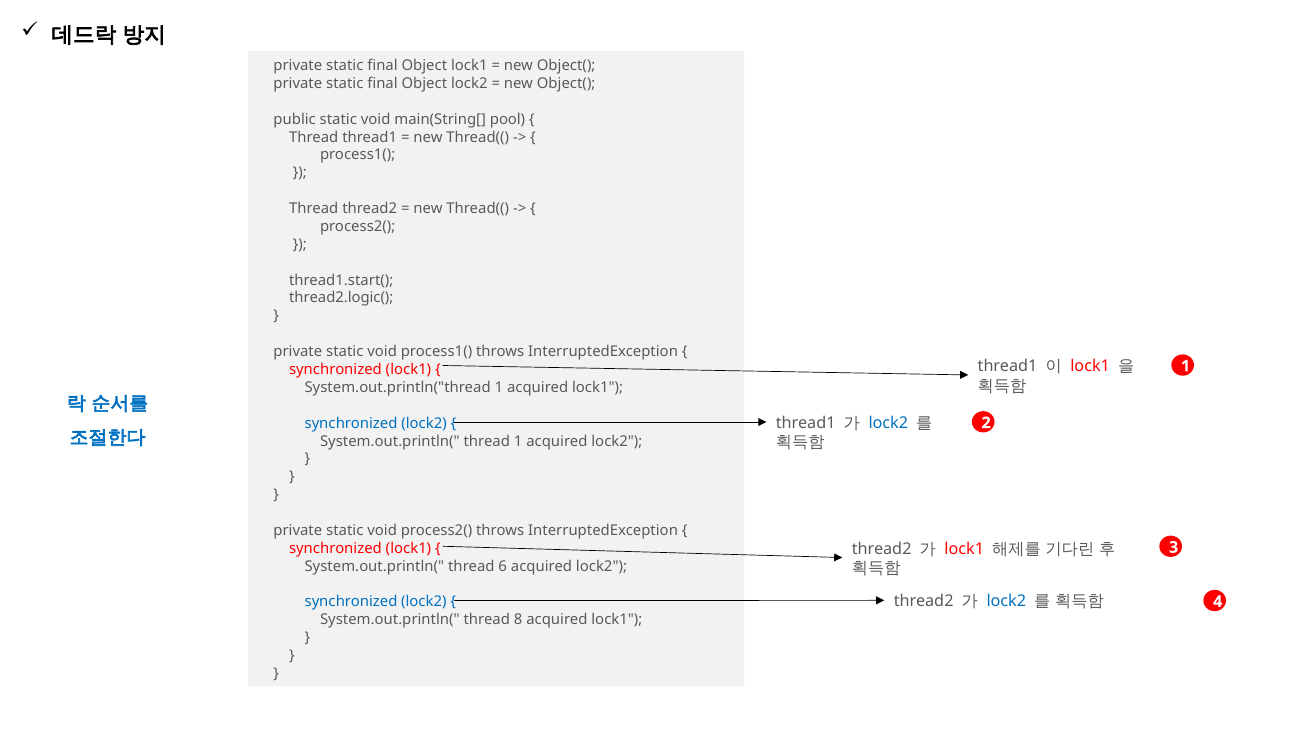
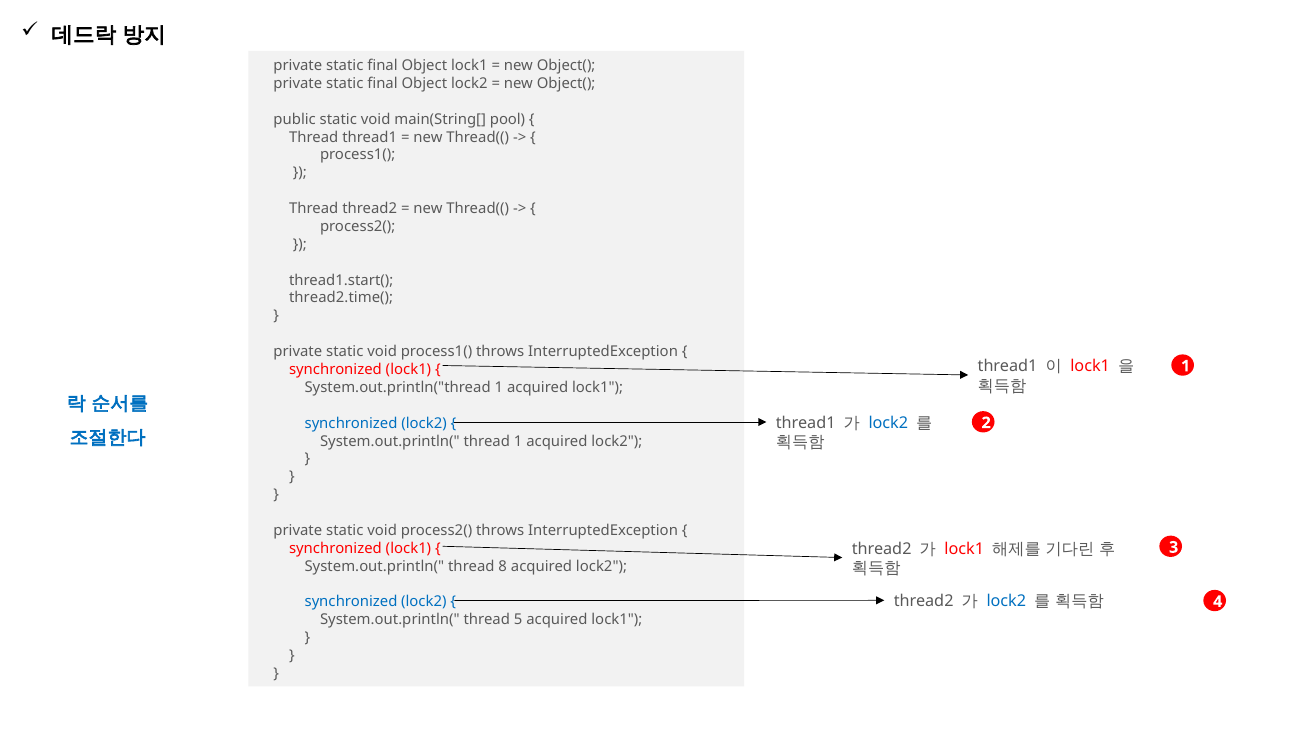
thread2.logic(: thread2.logic( -> thread2.time(
6: 6 -> 8
8: 8 -> 5
